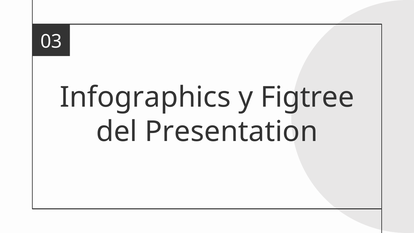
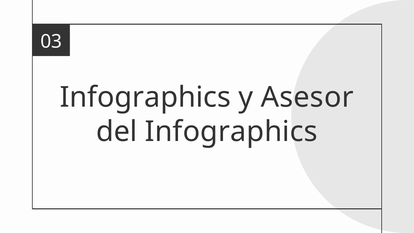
Figtree: Figtree -> Asesor
del Presentation: Presentation -> Infographics
